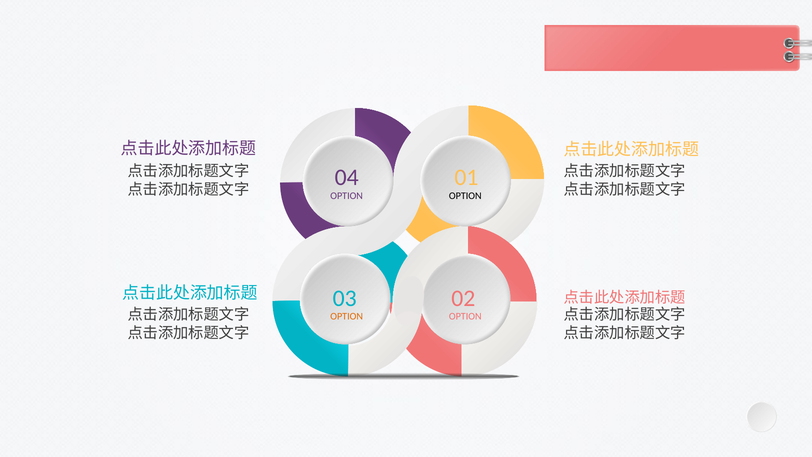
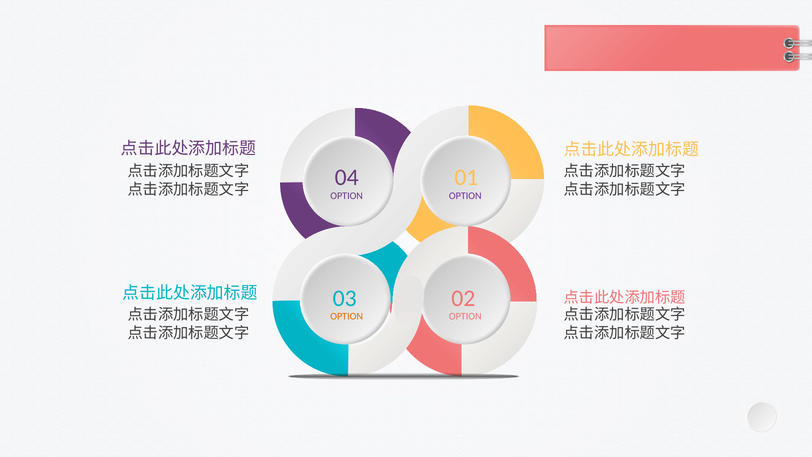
OPTION at (465, 196) colour: black -> purple
